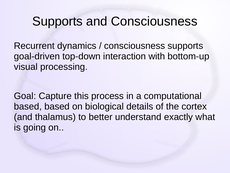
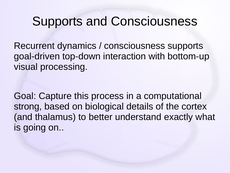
based at (28, 106): based -> strong
